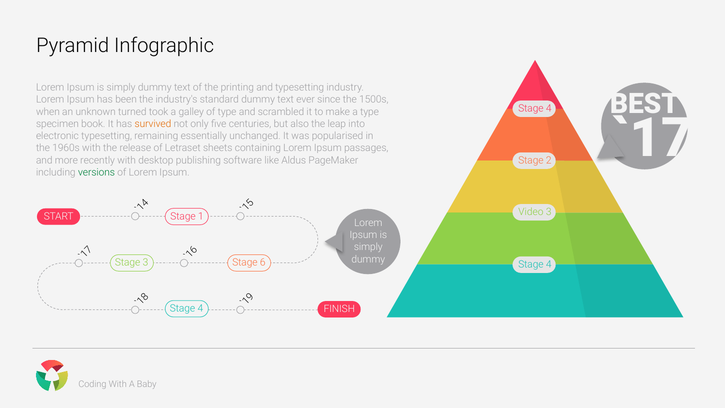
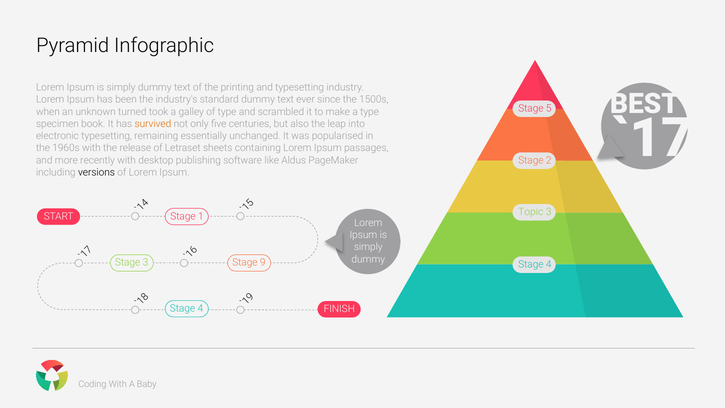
4 at (549, 108): 4 -> 5
versions colour: green -> black
Video: Video -> Topic
Stage 6: 6 -> 9
